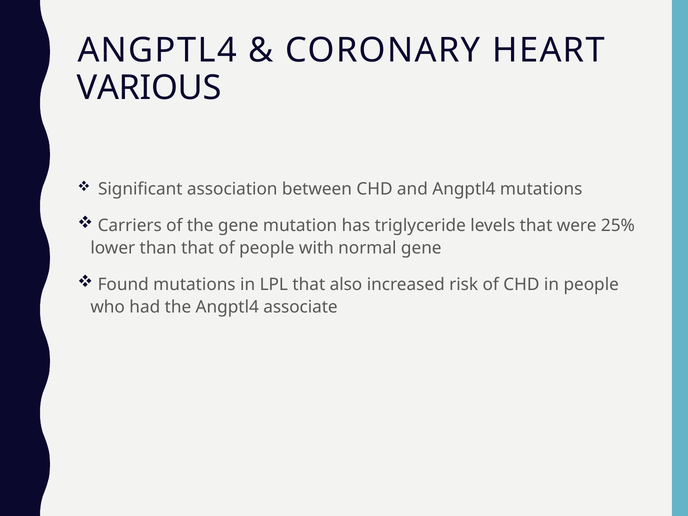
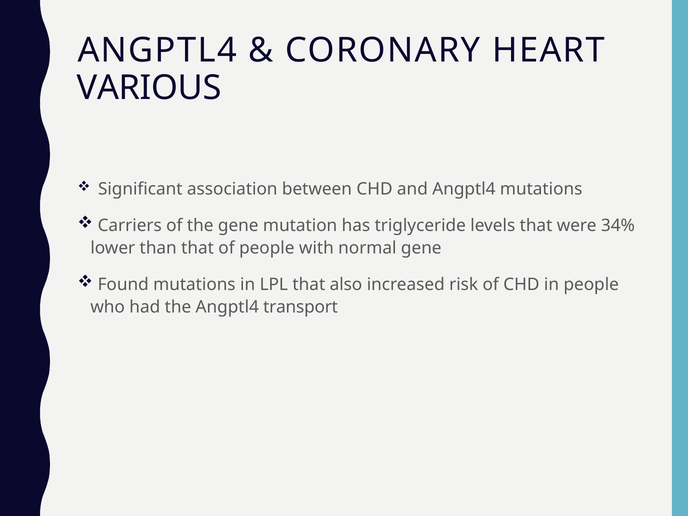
25%: 25% -> 34%
associate: associate -> transport
